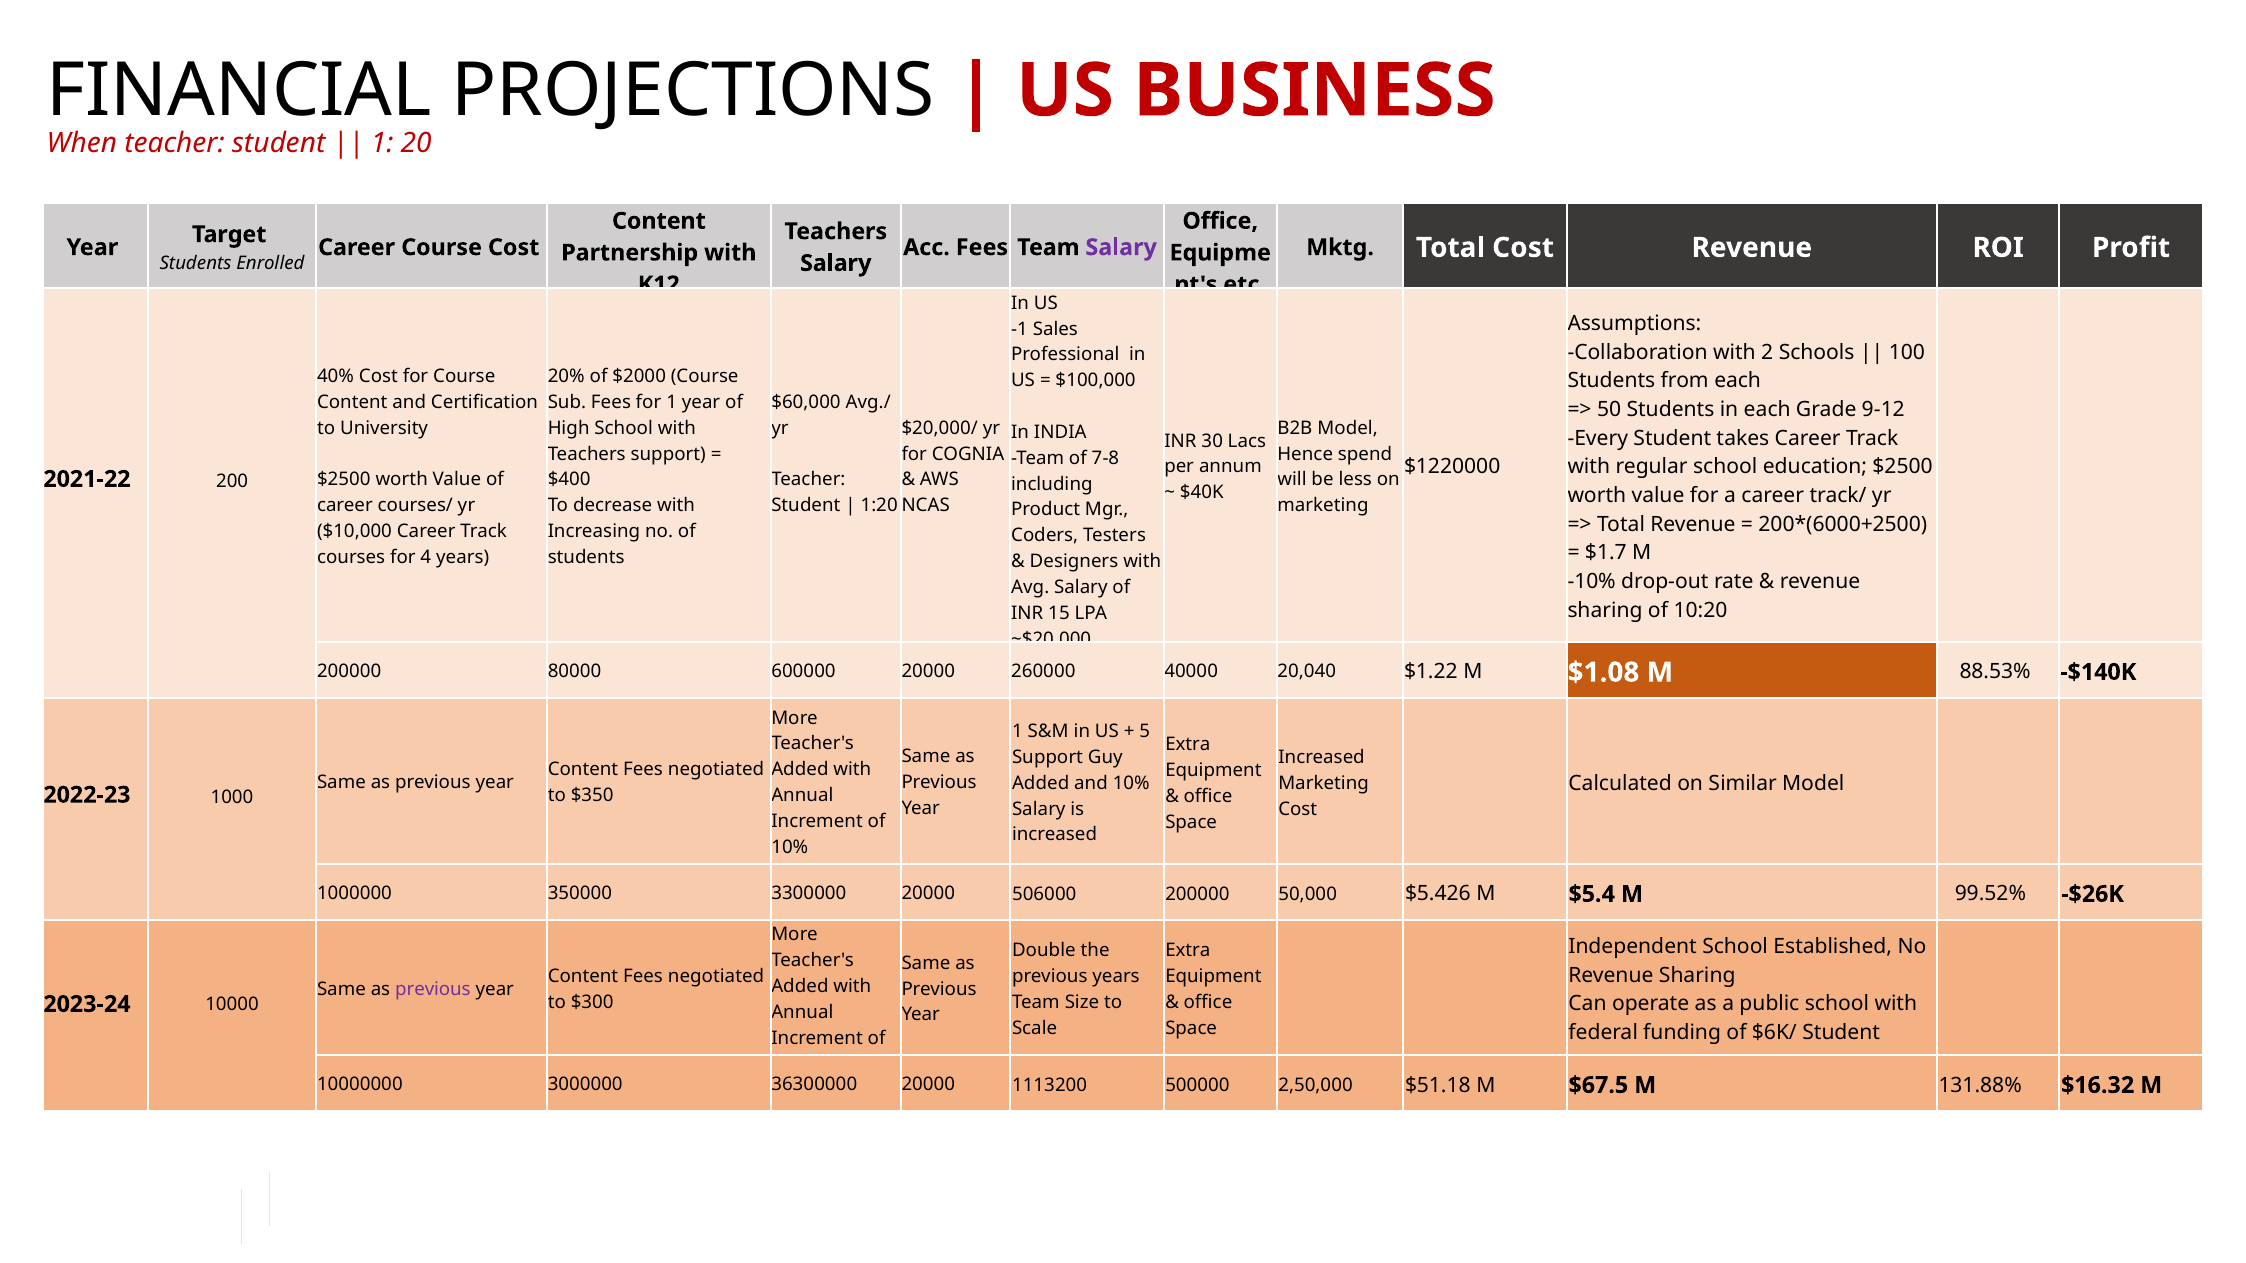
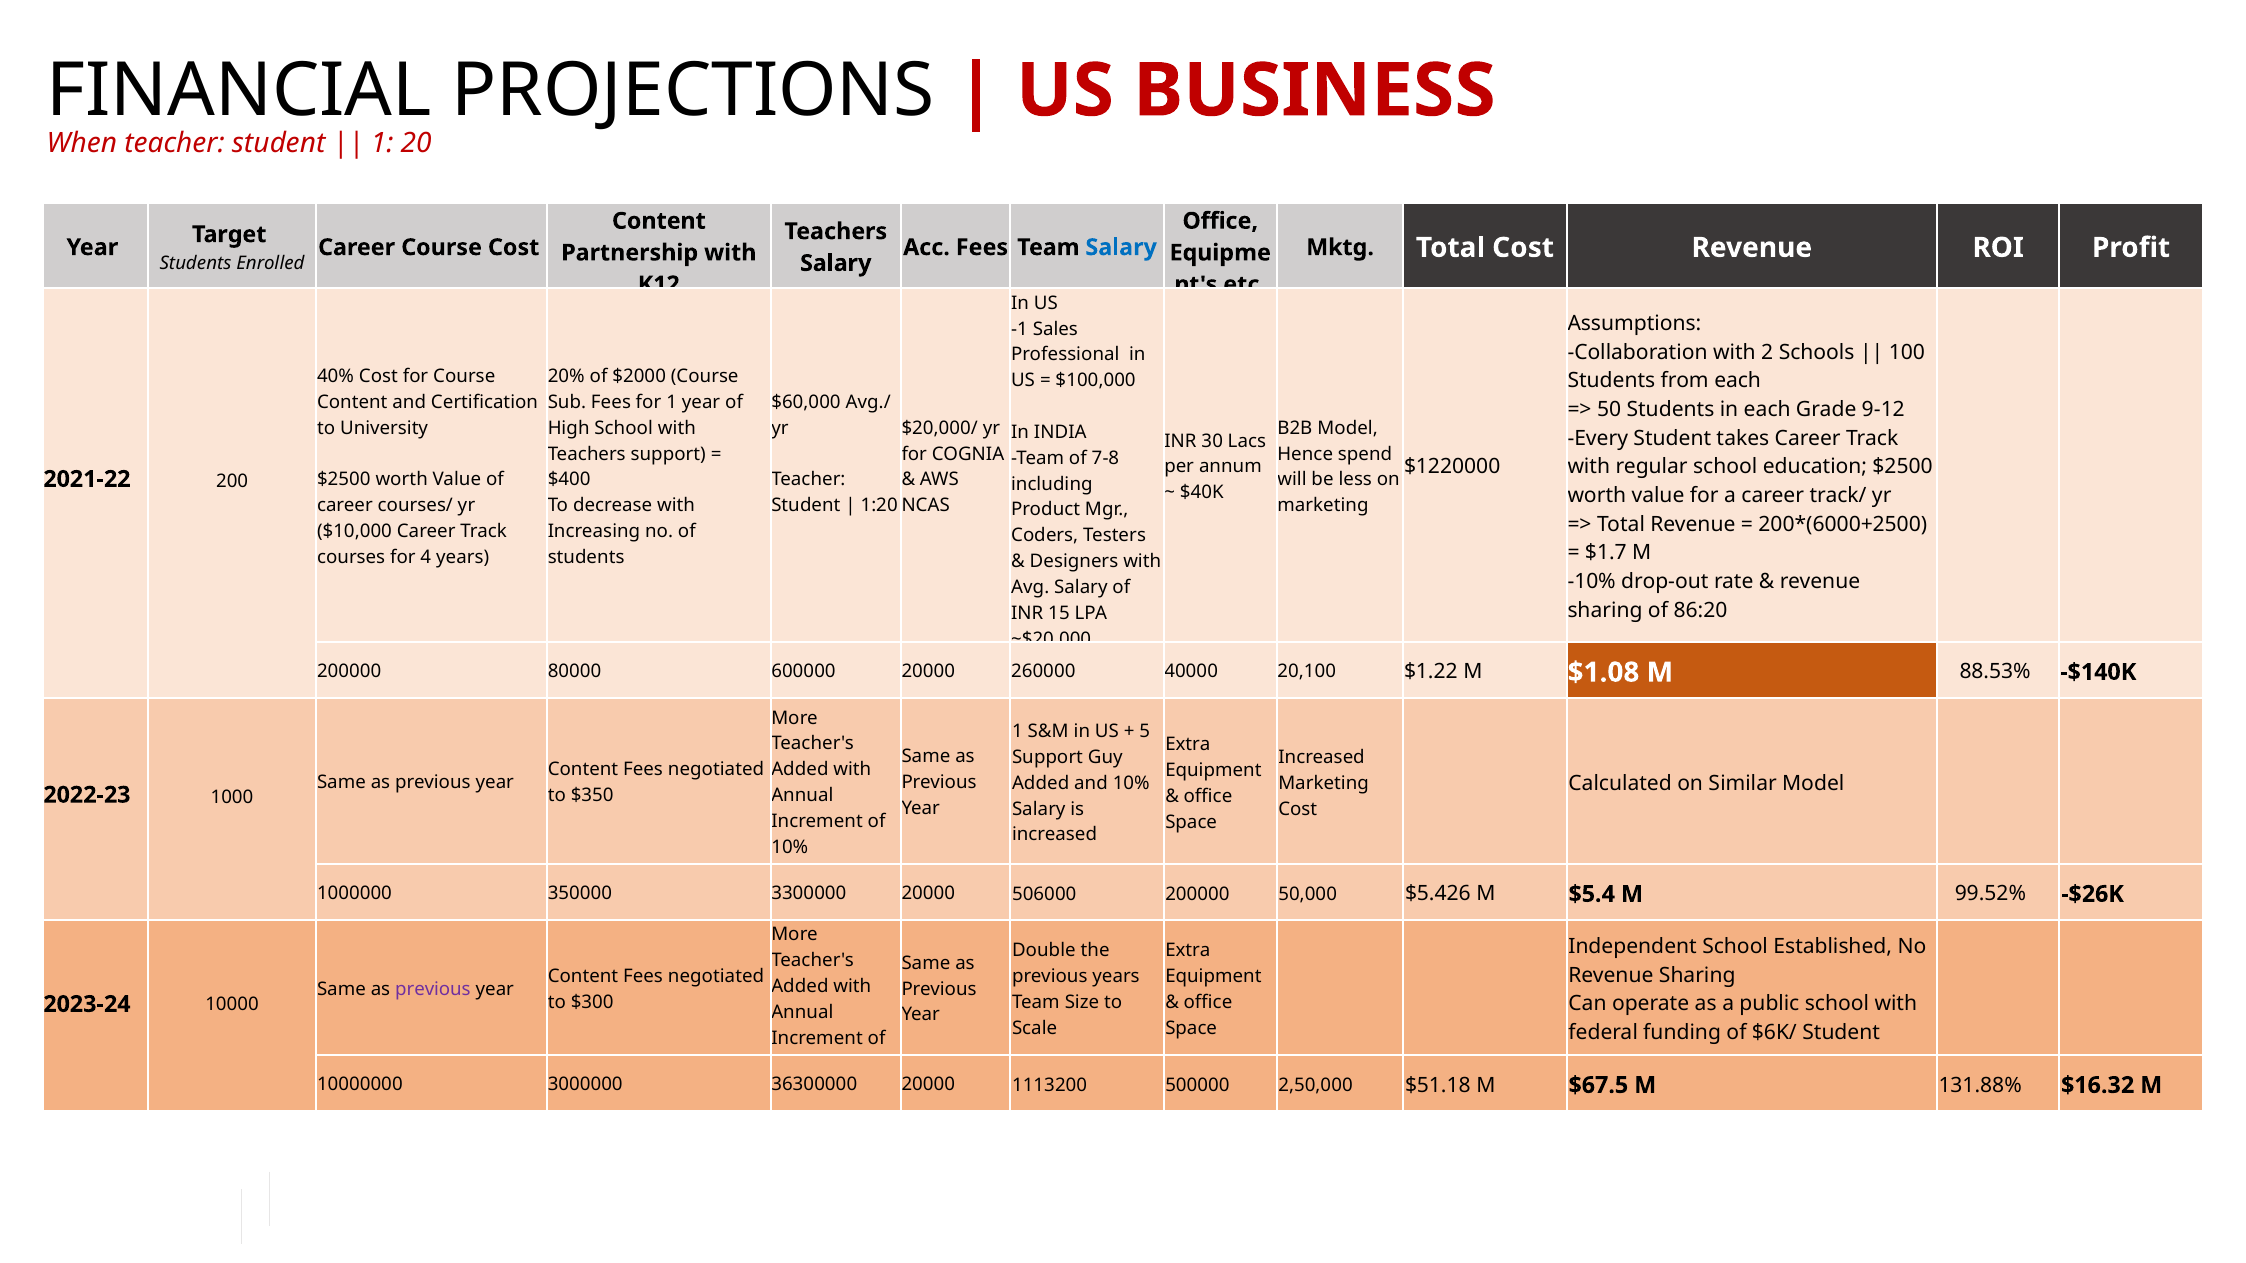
Salary at (1121, 247) colour: purple -> blue
10:20: 10:20 -> 86:20
20,040: 20,040 -> 20,100
